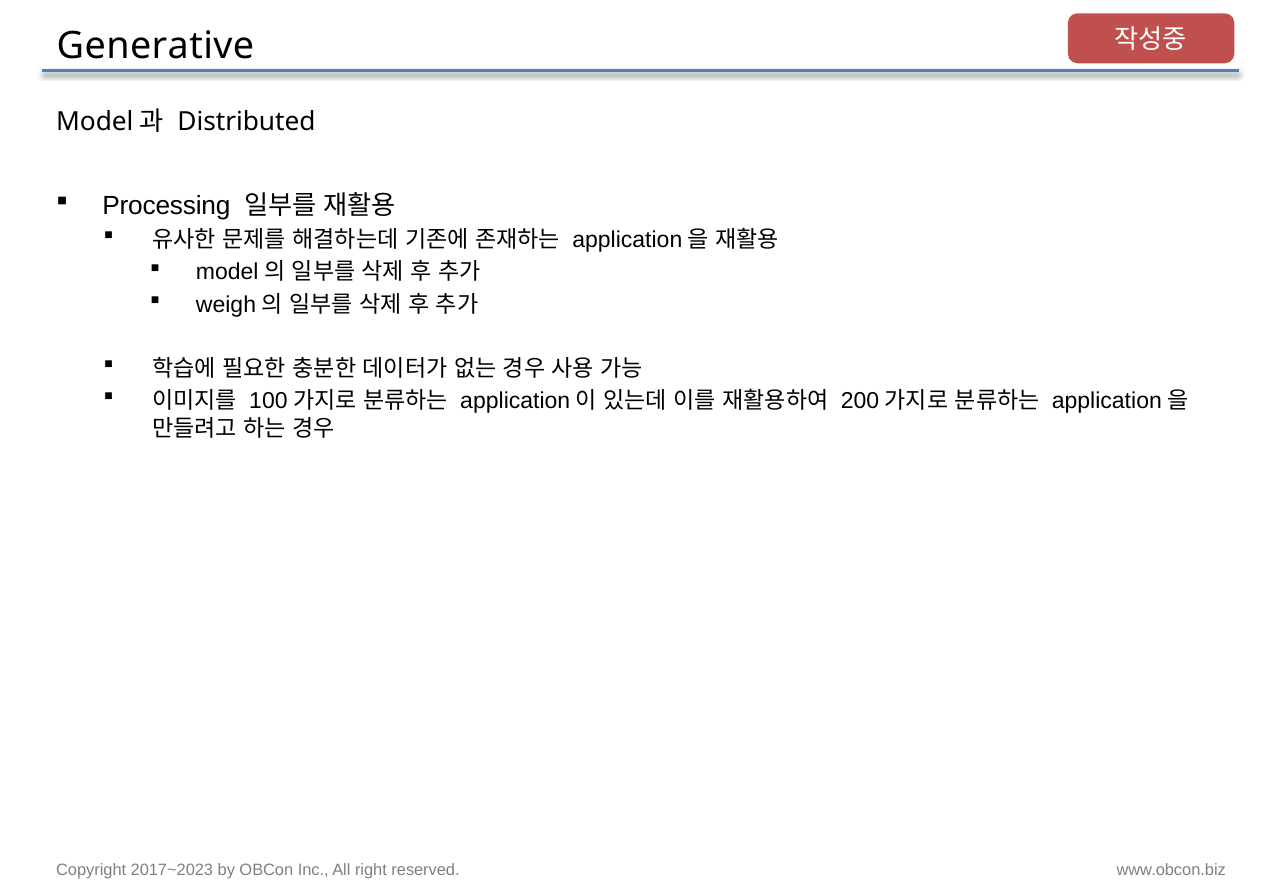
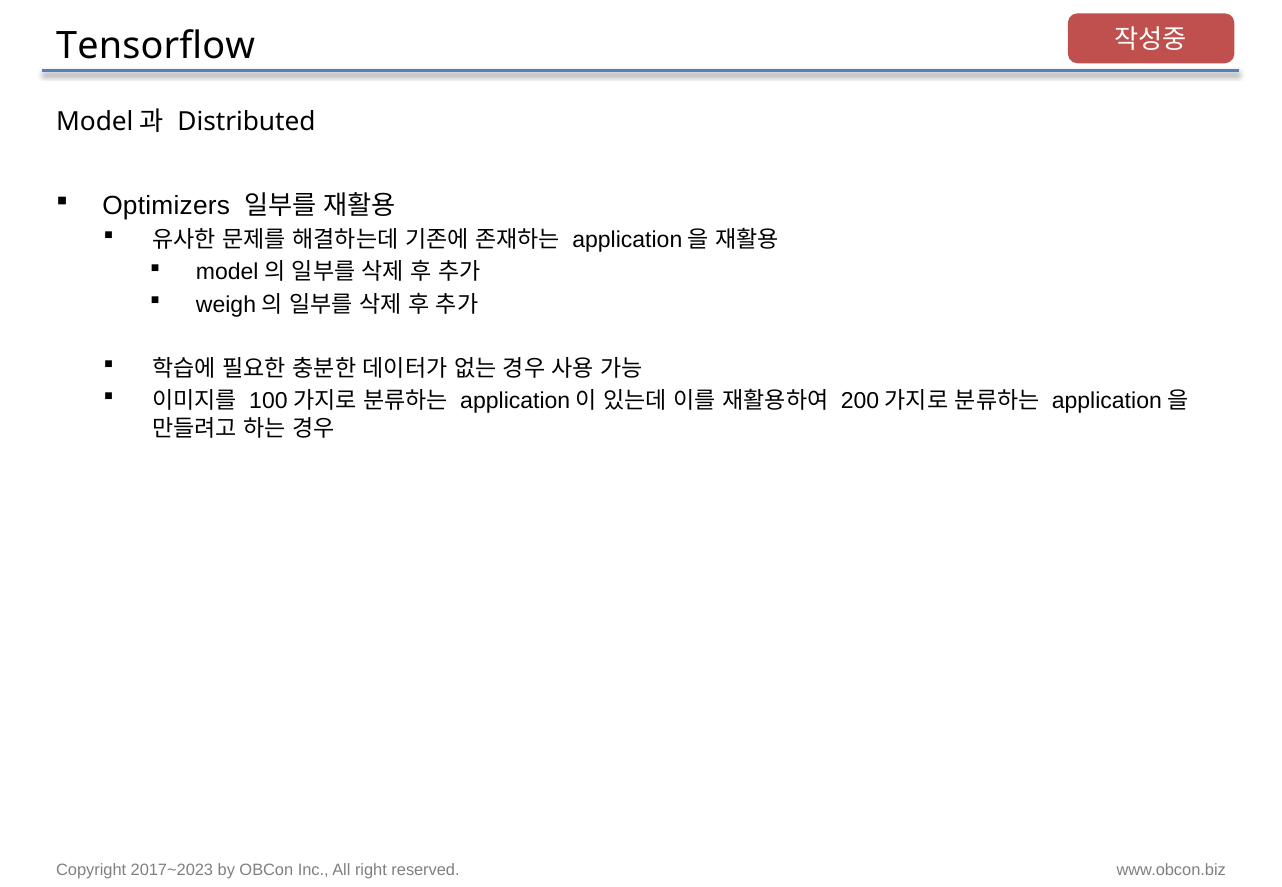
Generative: Generative -> Tensorflow
Processing: Processing -> Optimizers
